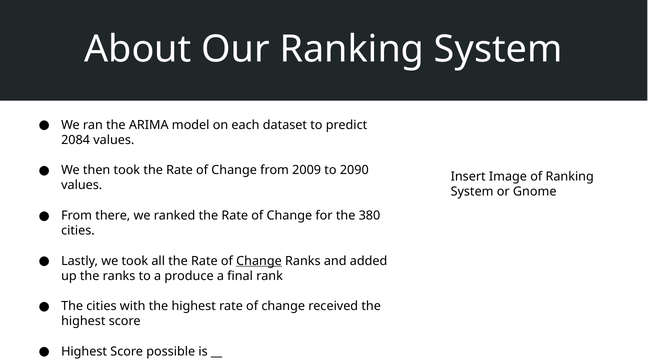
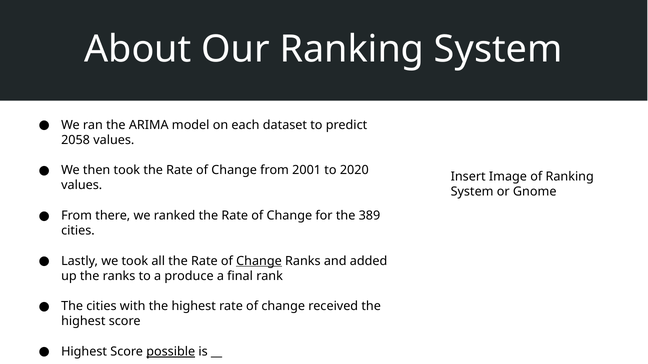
2084: 2084 -> 2058
2009: 2009 -> 2001
2090: 2090 -> 2020
380: 380 -> 389
possible underline: none -> present
